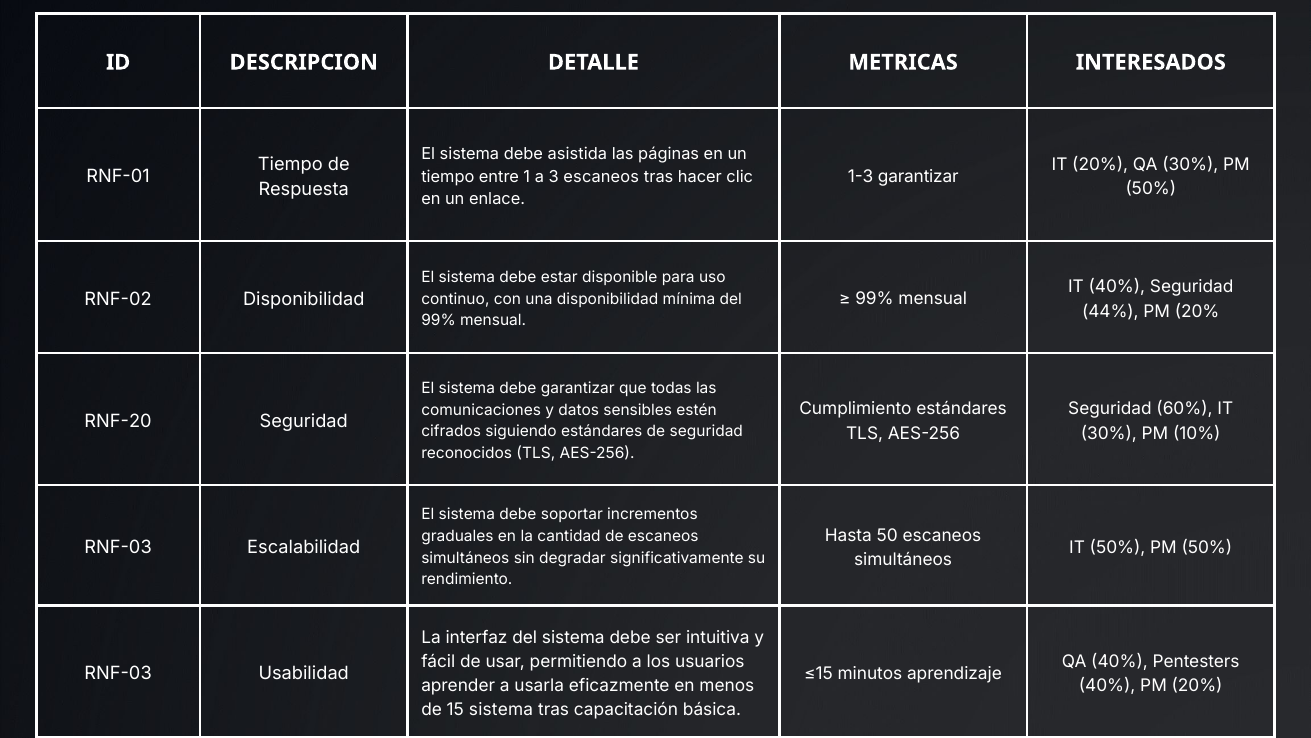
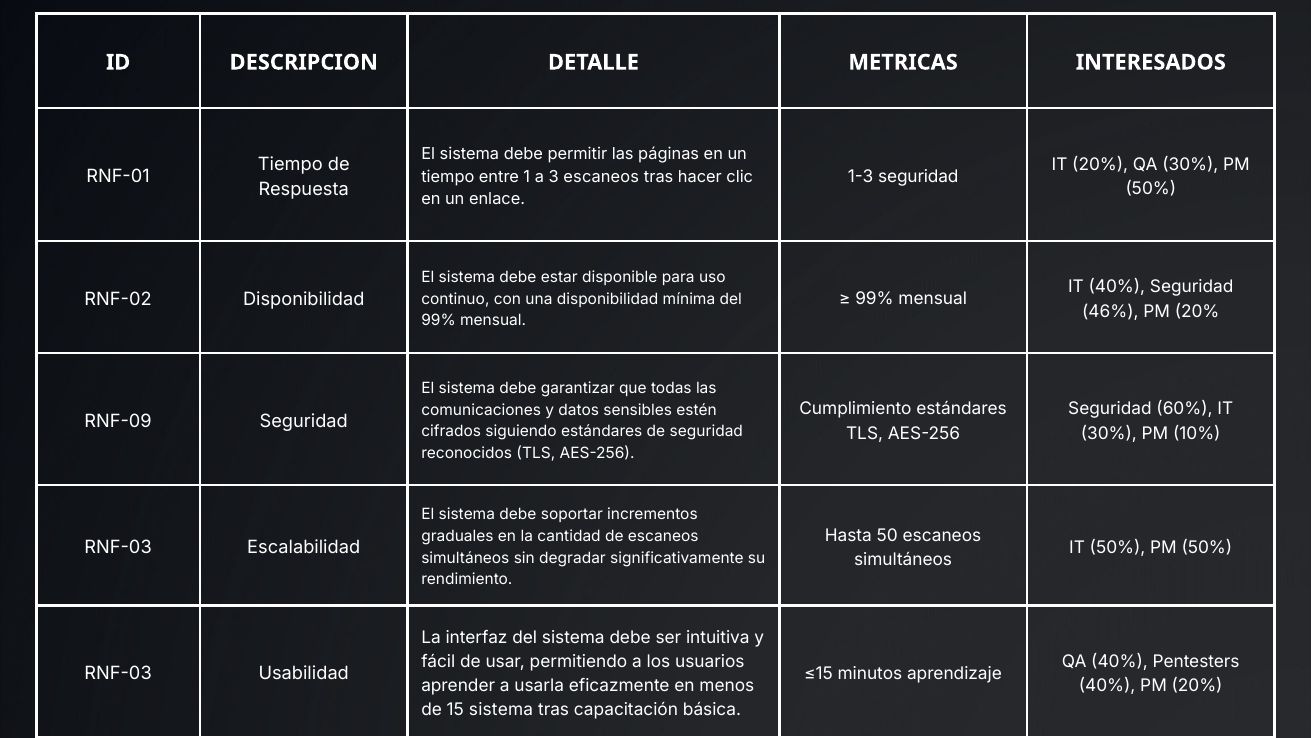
asistida: asistida -> permitir
1-3 garantizar: garantizar -> seguridad
44%: 44% -> 46%
RNF-20: RNF-20 -> RNF-09
